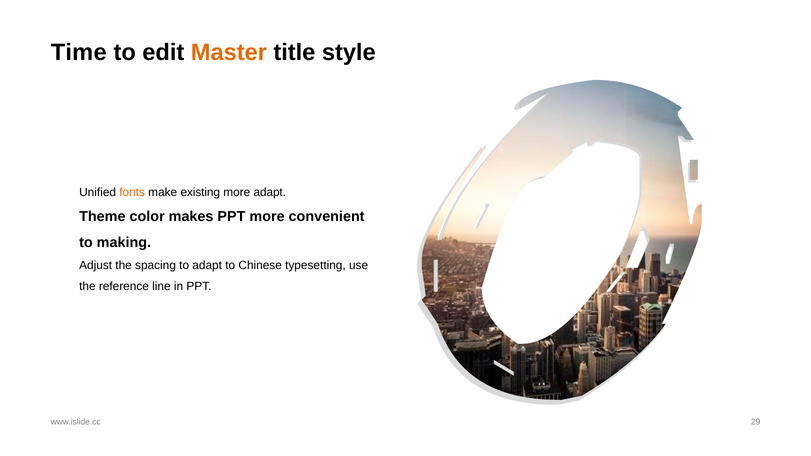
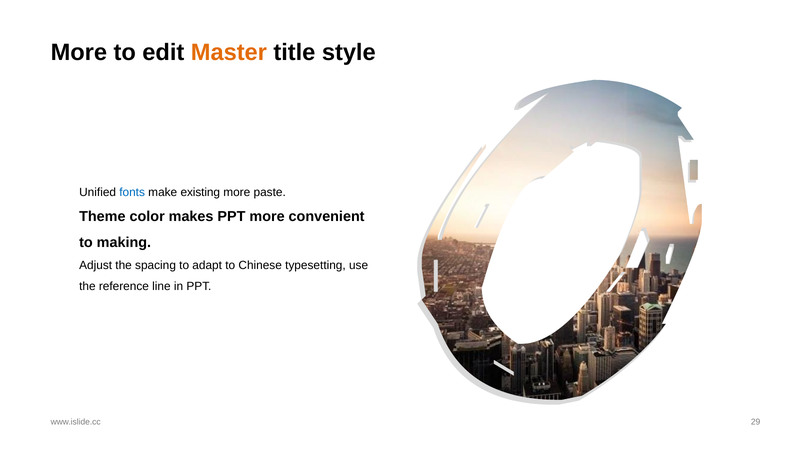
Time at (79, 52): Time -> More
fonts colour: orange -> blue
more adapt: adapt -> paste
